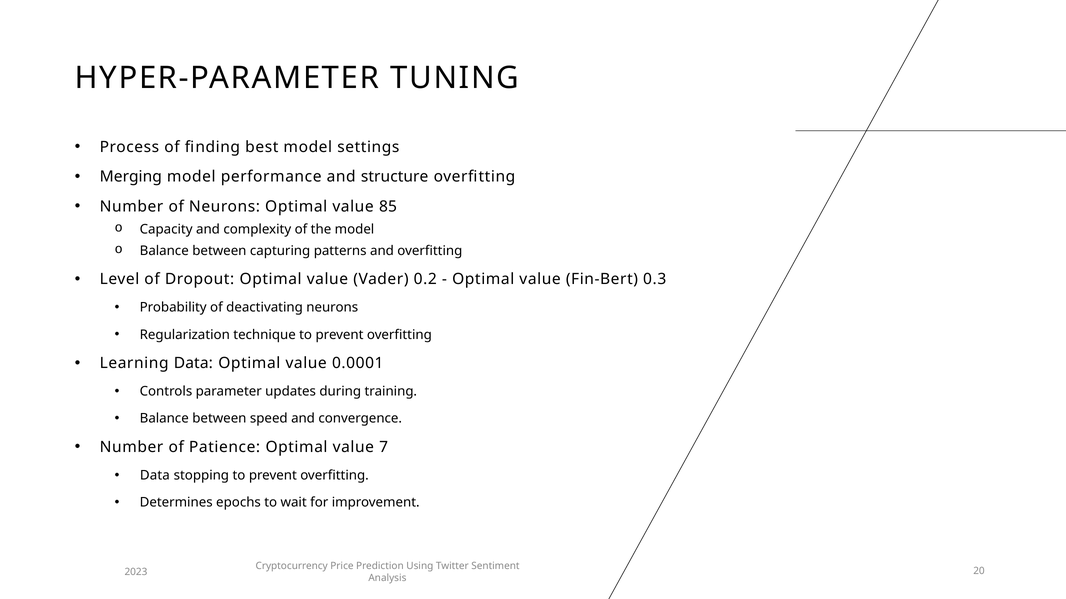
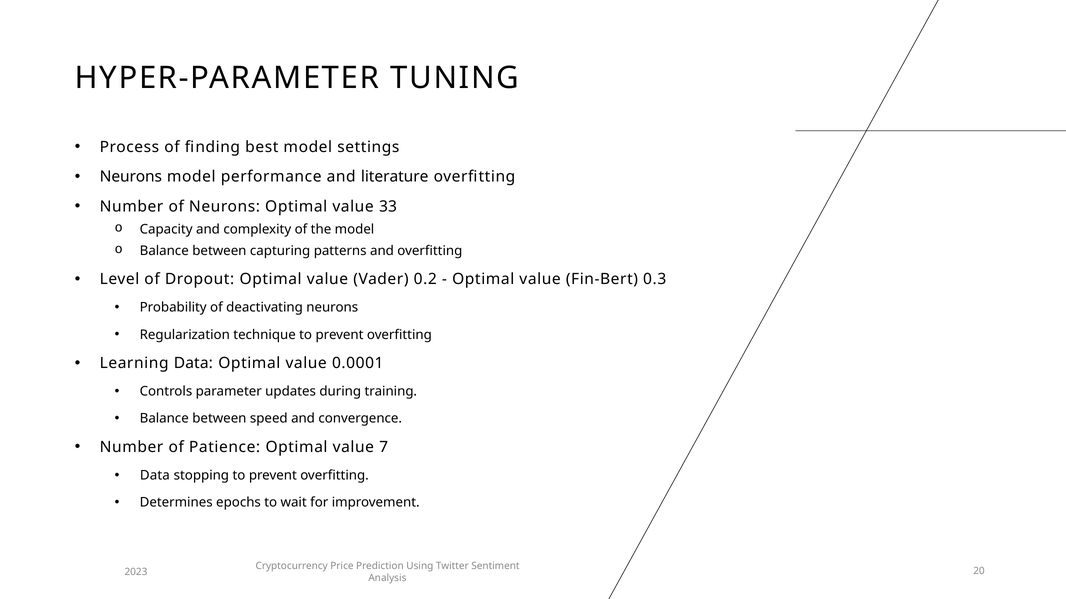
Merging at (131, 177): Merging -> Neurons
structure: structure -> literature
85: 85 -> 33
